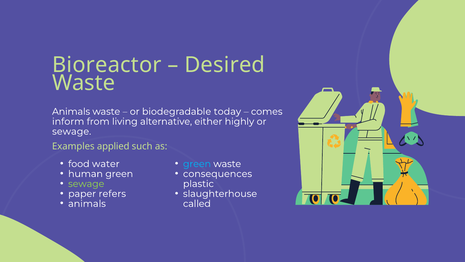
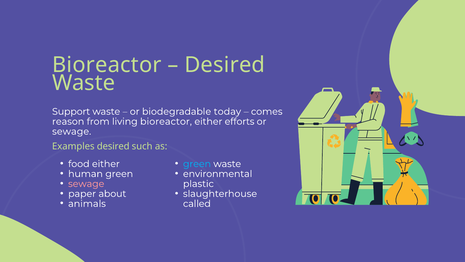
Animals at (71, 111): Animals -> Support
inform: inform -> reason
living alternative: alternative -> bioreactor
highly: highly -> efforts
Examples applied: applied -> desired
food water: water -> either
consequences: consequences -> environmental
sewage at (86, 184) colour: light green -> pink
refers: refers -> about
